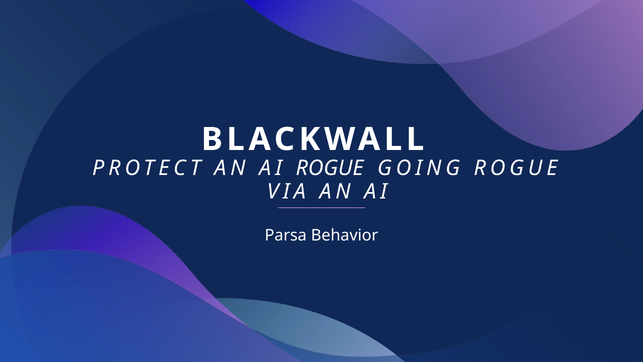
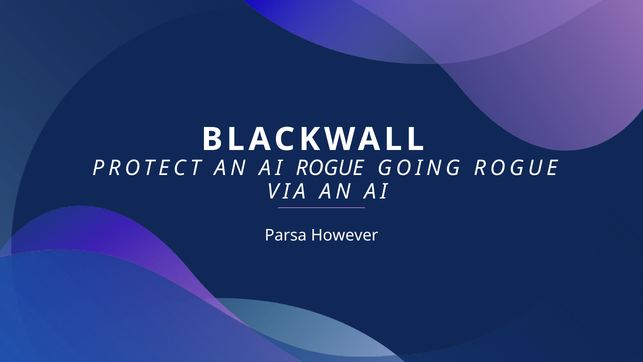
Behavior: Behavior -> However
